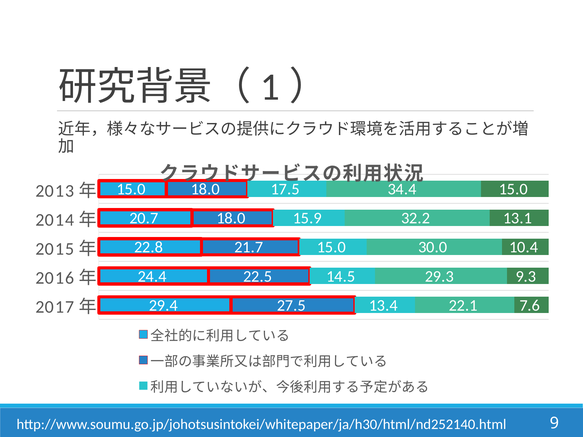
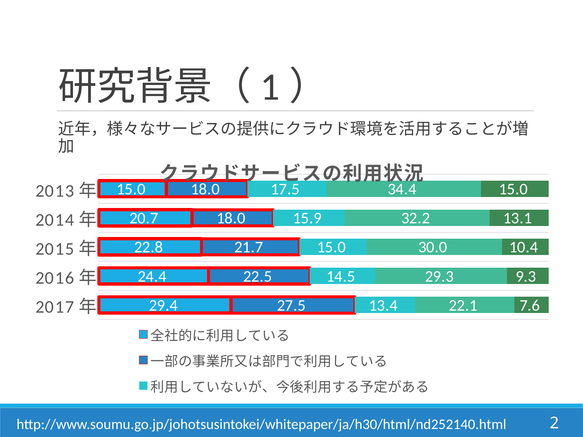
9: 9 -> 2
